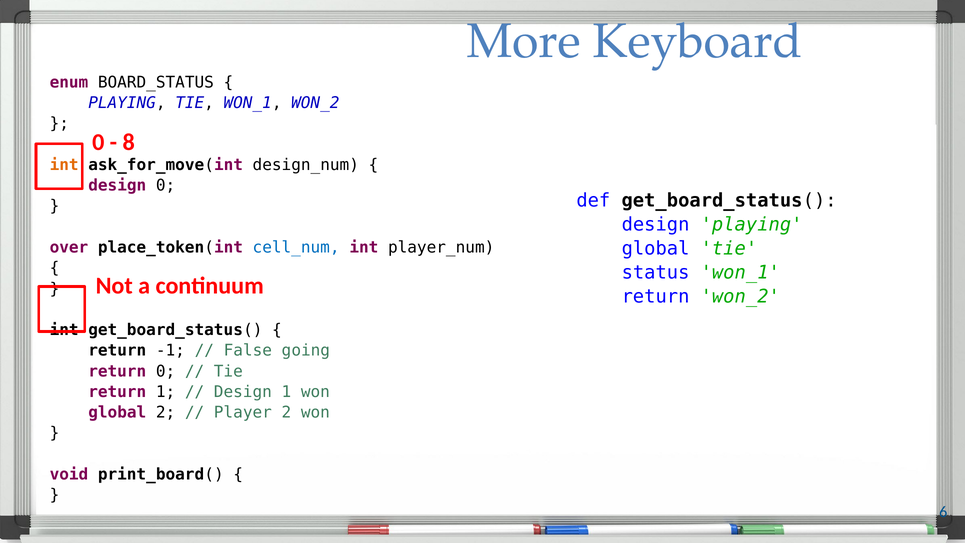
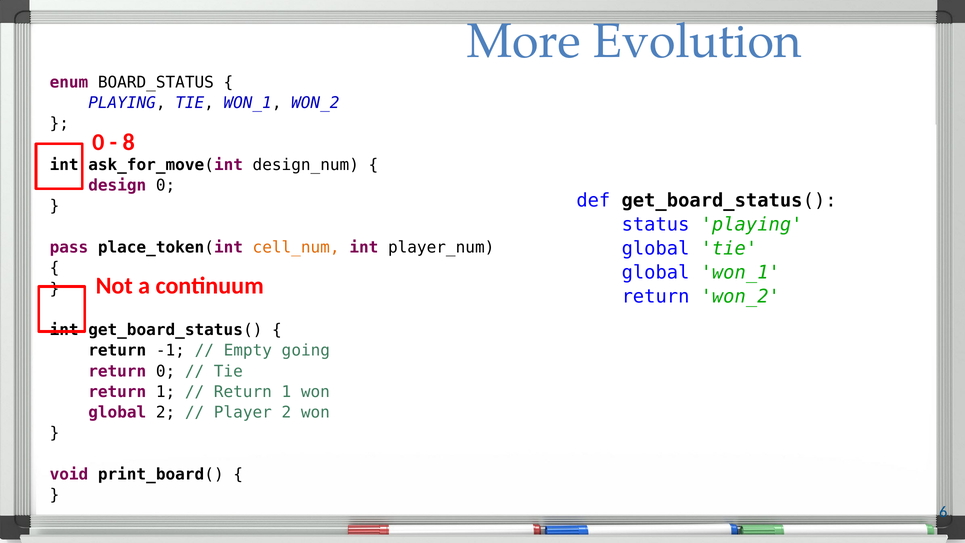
Keyboard: Keyboard -> Evolution
int at (64, 165) colour: orange -> black
design at (656, 224): design -> status
over: over -> pass
cell_num colour: blue -> orange
status at (656, 273): status -> global
False: False -> Empty
Design at (243, 392): Design -> Return
